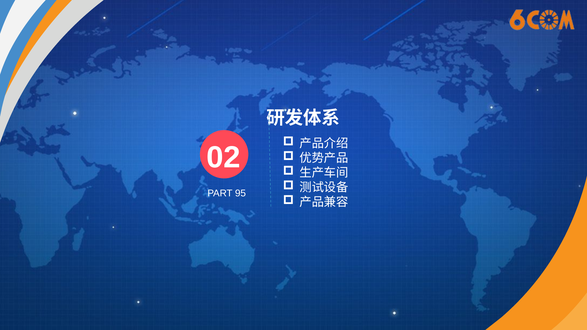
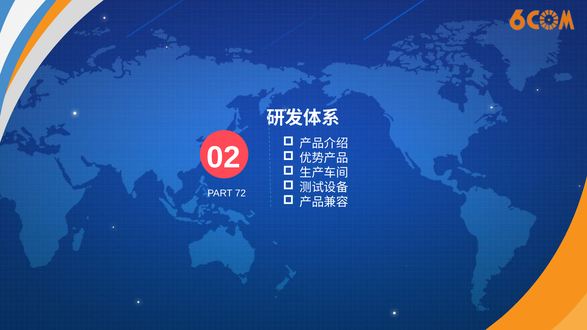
95: 95 -> 72
